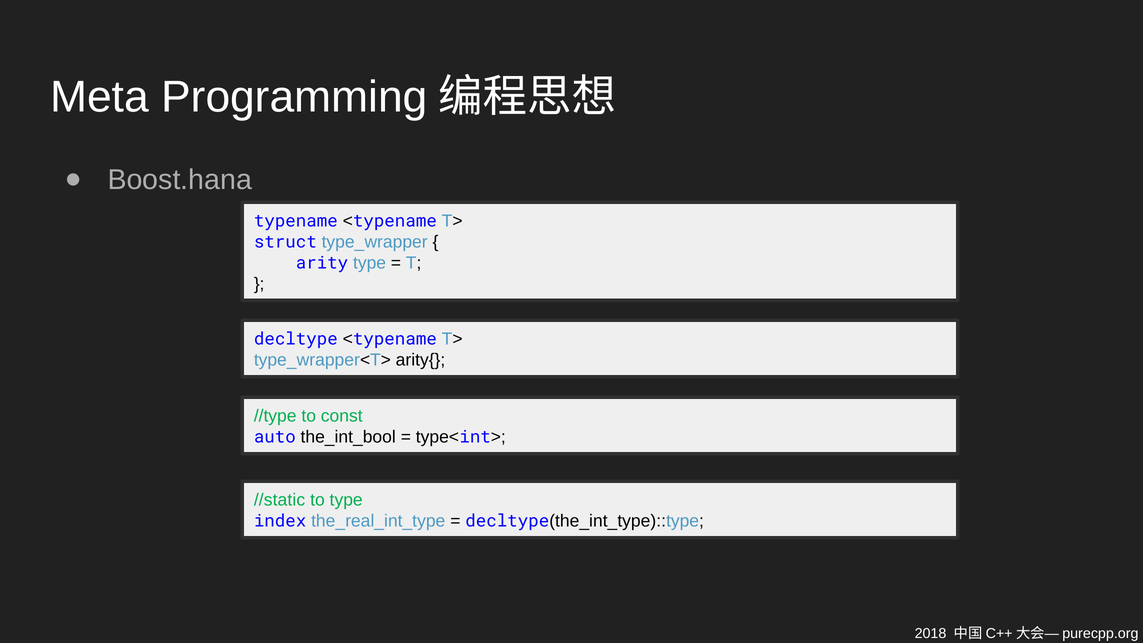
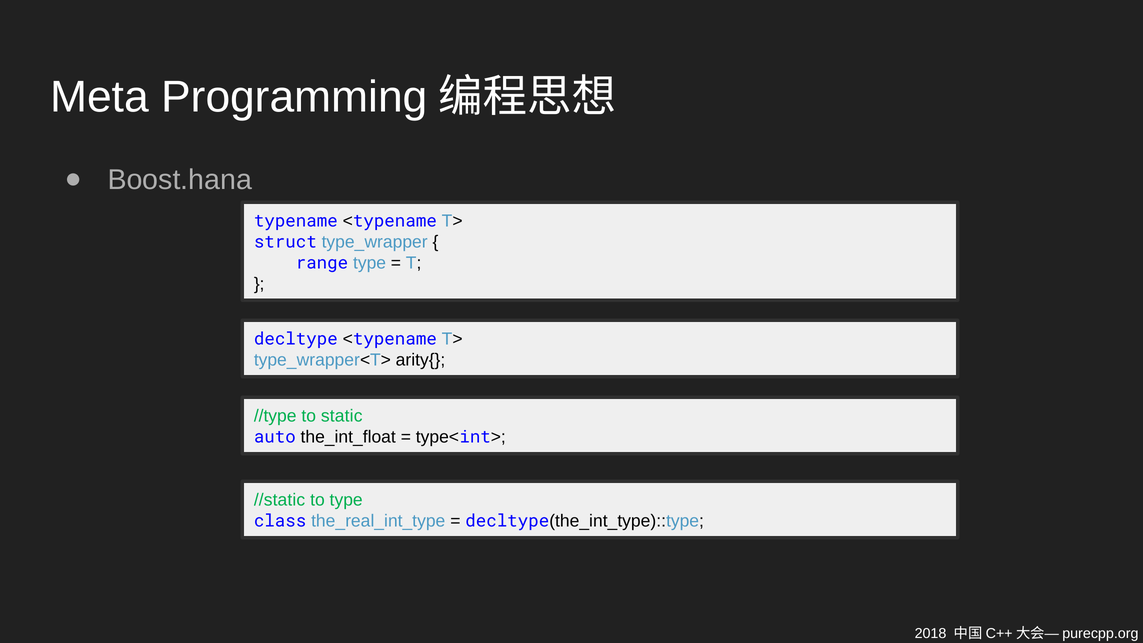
arity: arity -> range
const: const -> static
the_int_bool: the_int_bool -> the_int_float
index: index -> class
